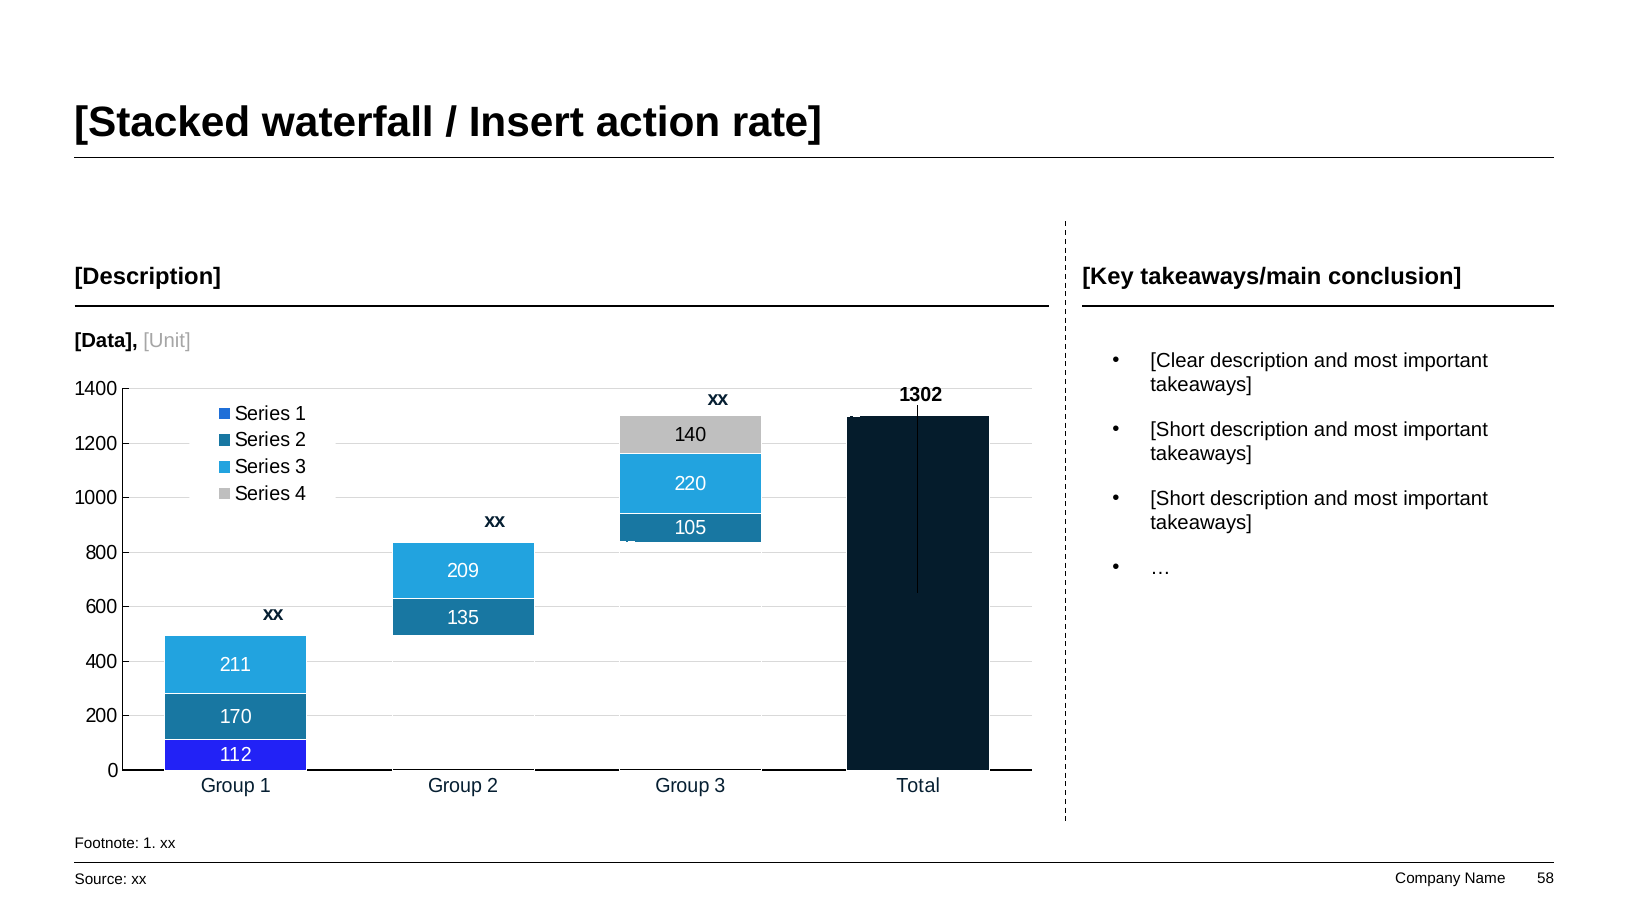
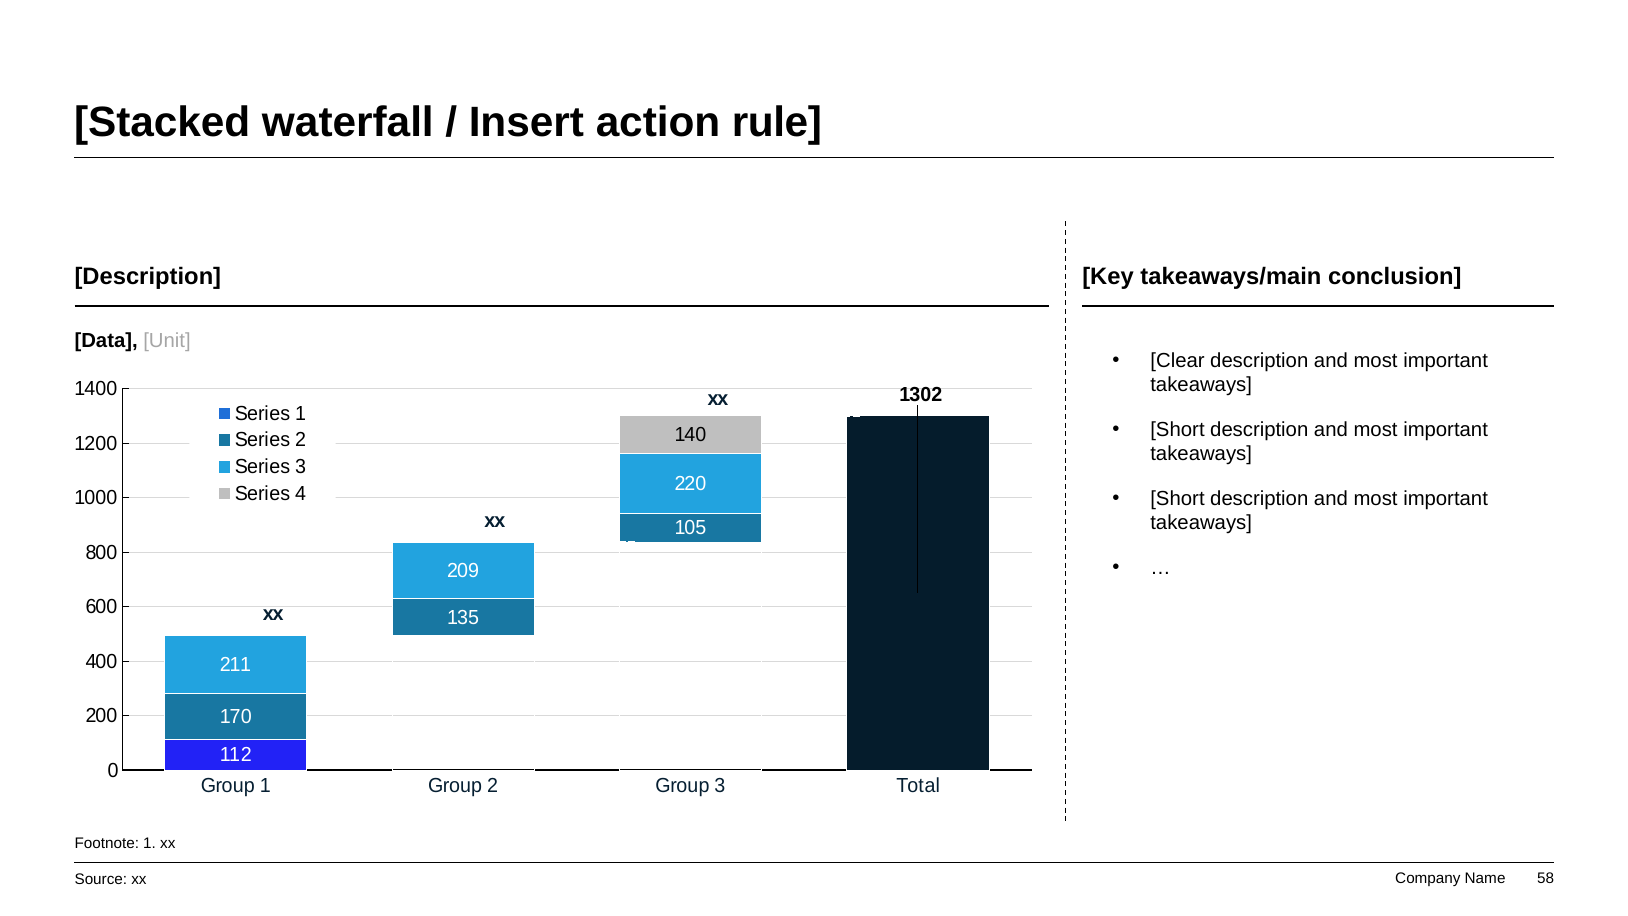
rate: rate -> rule
